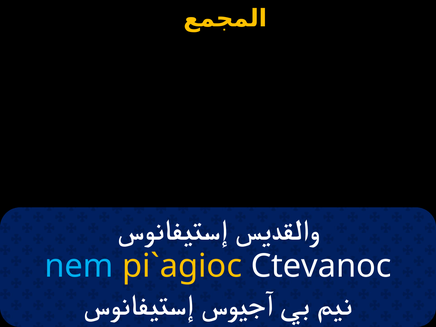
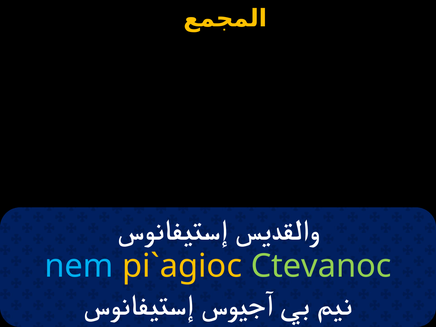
Ctevanoc colour: white -> light green
